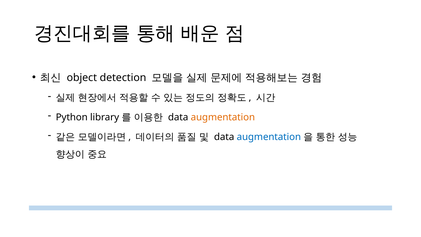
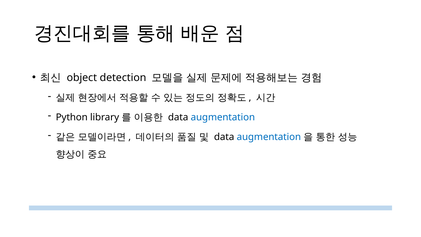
augmentation at (223, 117) colour: orange -> blue
